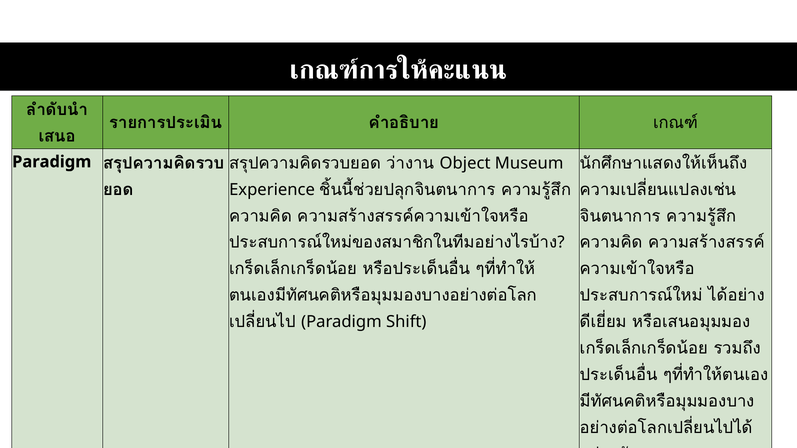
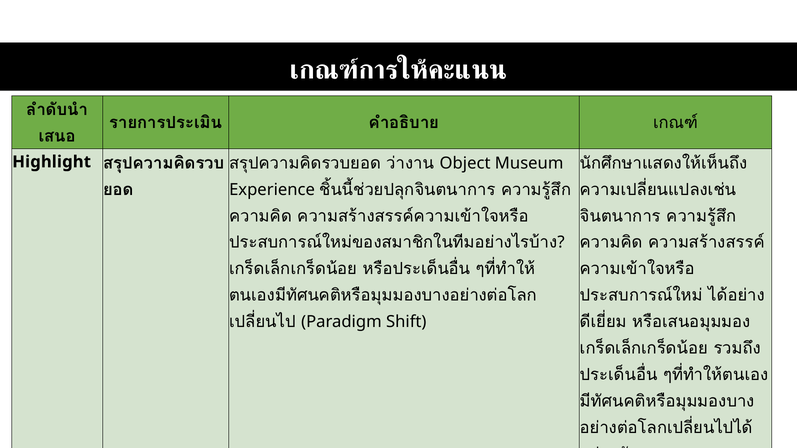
Paradigm at (52, 162): Paradigm -> Highlight
